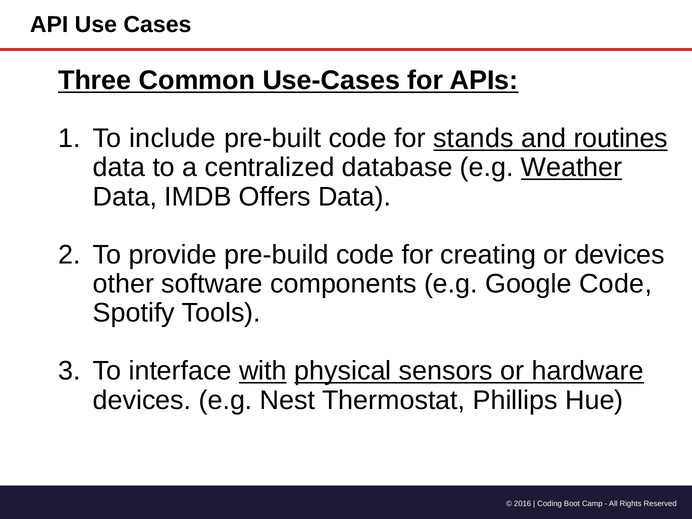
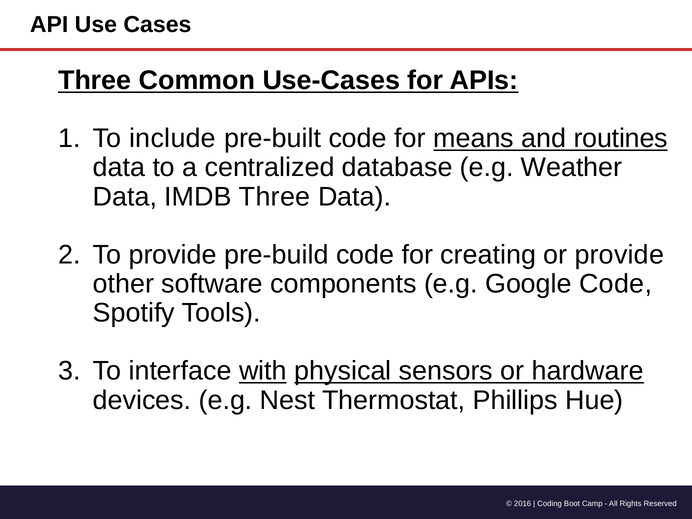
stands: stands -> means
Weather underline: present -> none
IMDB Offers: Offers -> Three
or devices: devices -> provide
